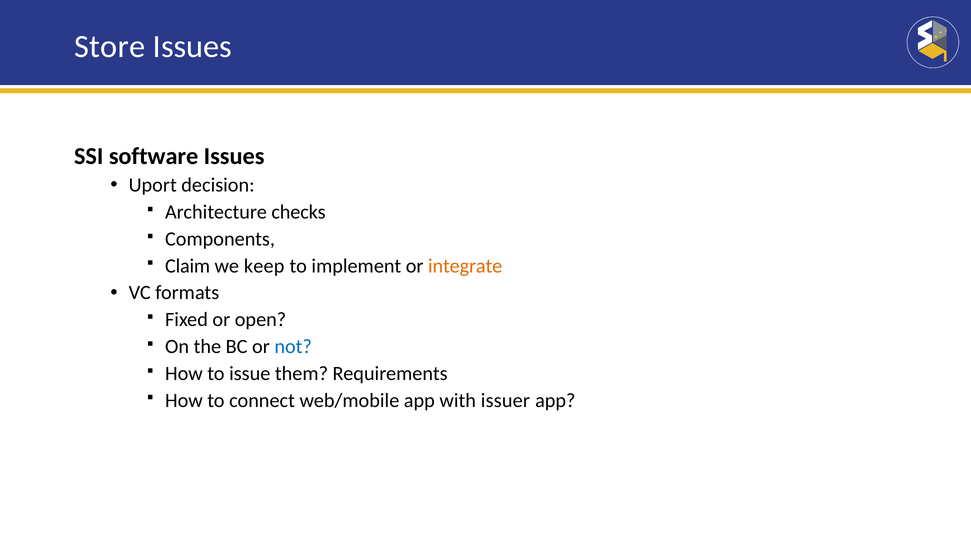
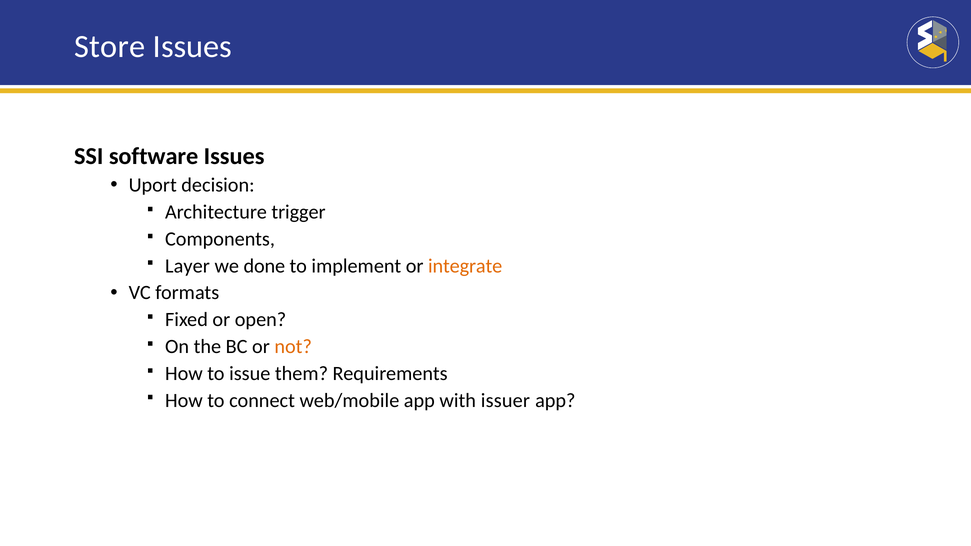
checks: checks -> trigger
Claim: Claim -> Layer
keep: keep -> done
not colour: blue -> orange
